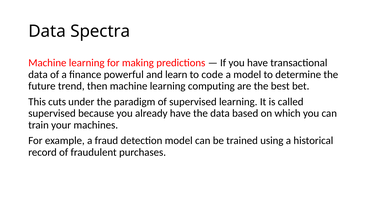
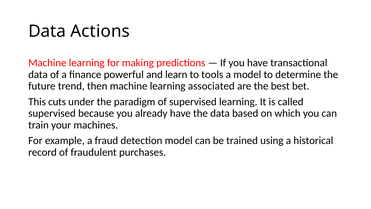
Spectra: Spectra -> Actions
code: code -> tools
computing: computing -> associated
